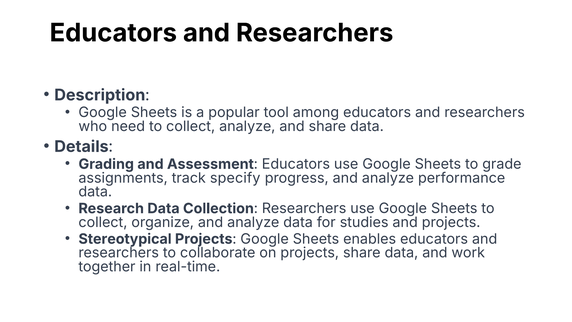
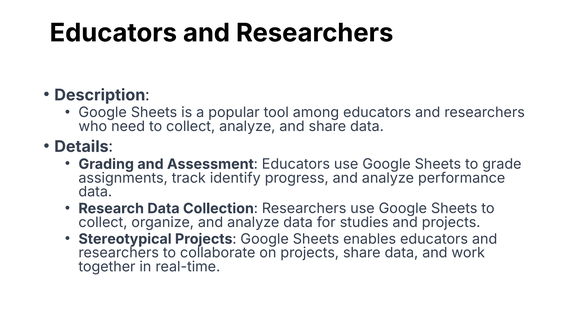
specify: specify -> identify
